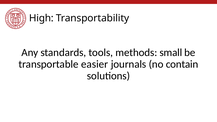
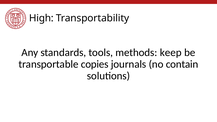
small: small -> keep
easier: easier -> copies
